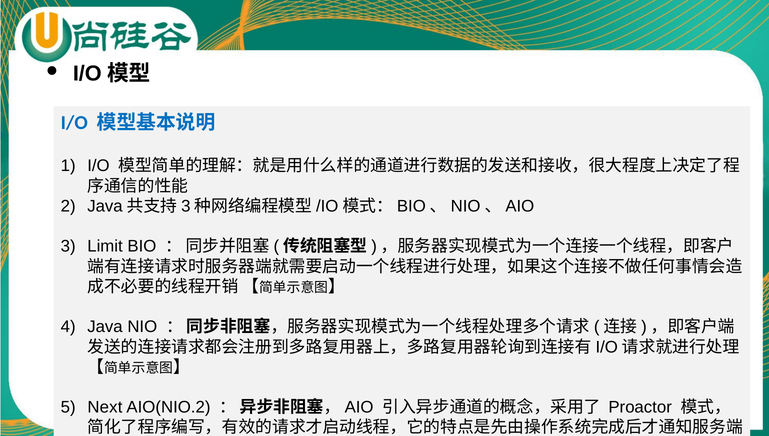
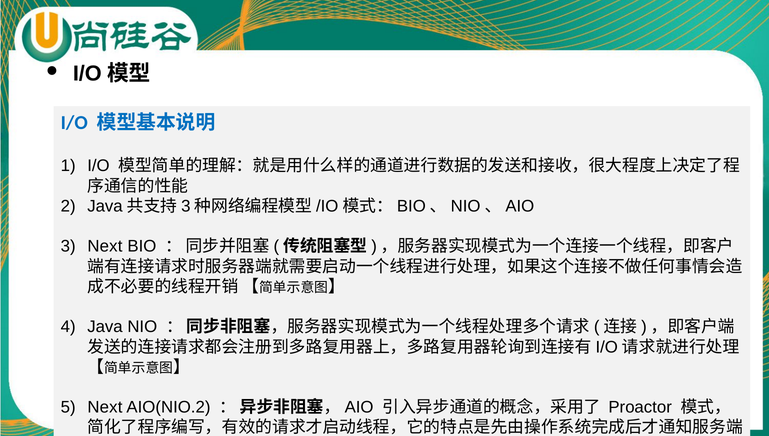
Limit at (105, 247): Limit -> Next
